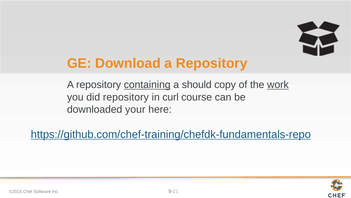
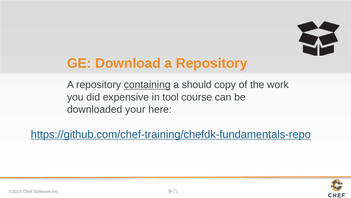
work underline: present -> none
did repository: repository -> expensive
curl: curl -> tool
